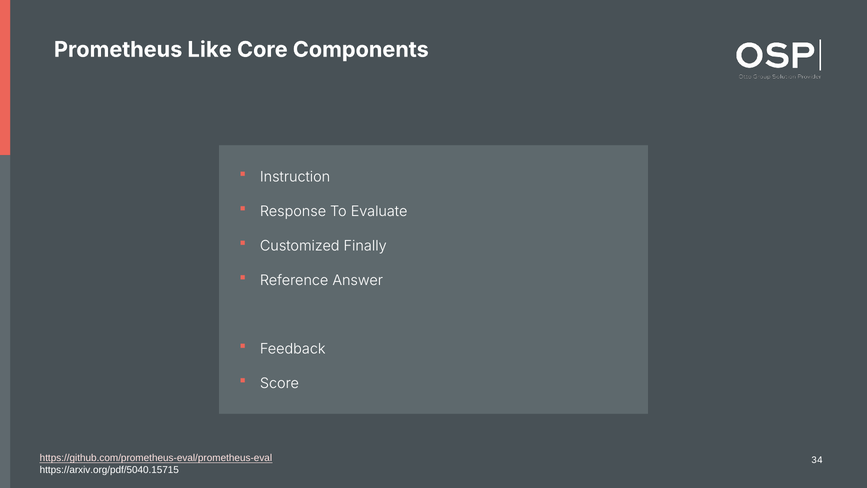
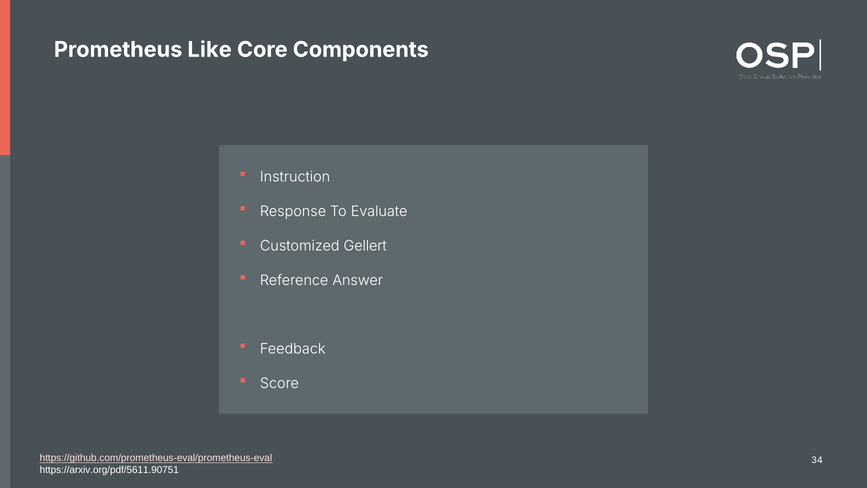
Finally: Finally -> Gellert
https://arxiv.org/pdf/5040.15715: https://arxiv.org/pdf/5040.15715 -> https://arxiv.org/pdf/5611.90751
